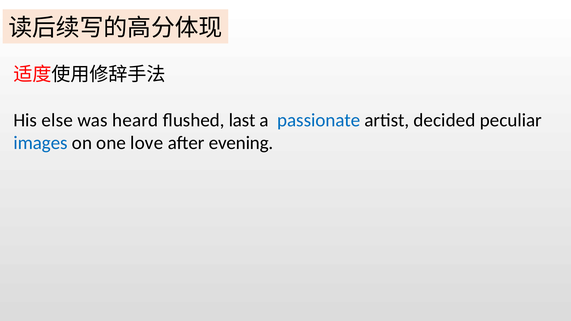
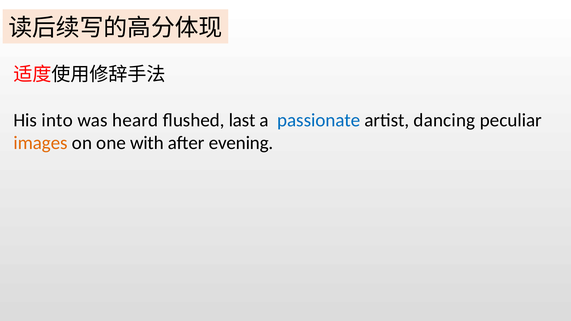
else: else -> into
decided: decided -> dancing
images colour: blue -> orange
love: love -> with
